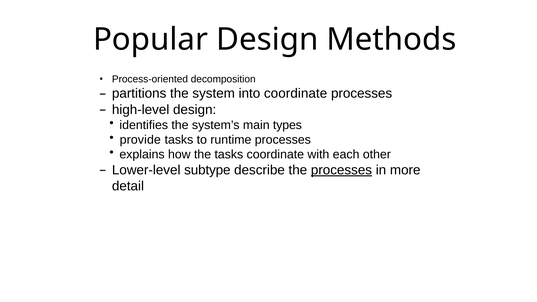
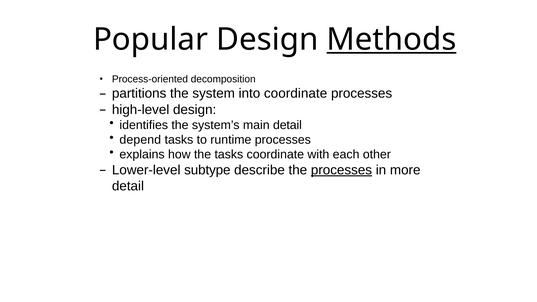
Methods underline: none -> present
main types: types -> detail
provide: provide -> depend
